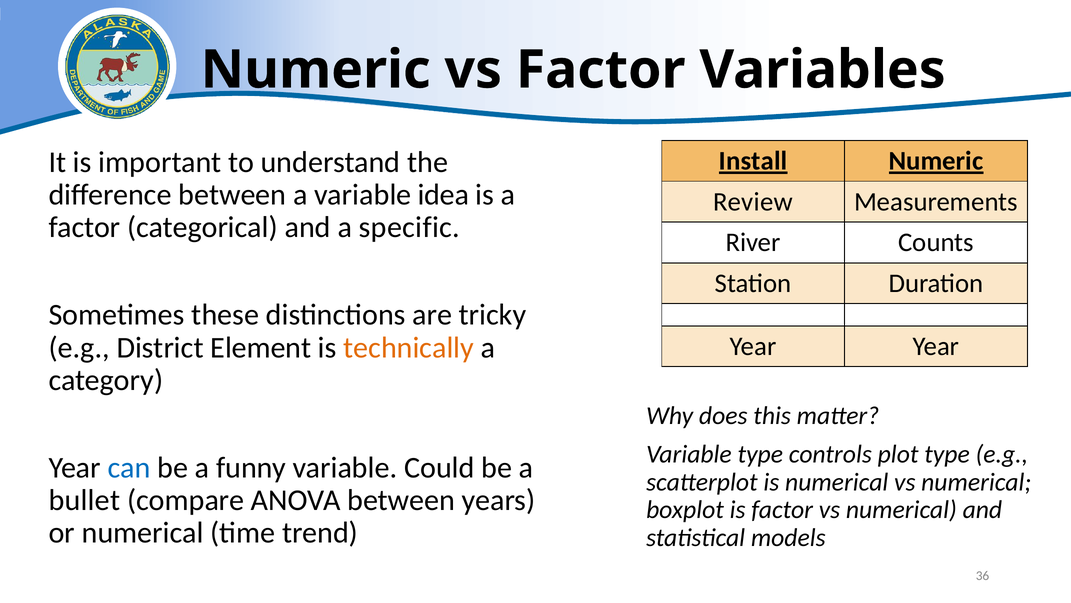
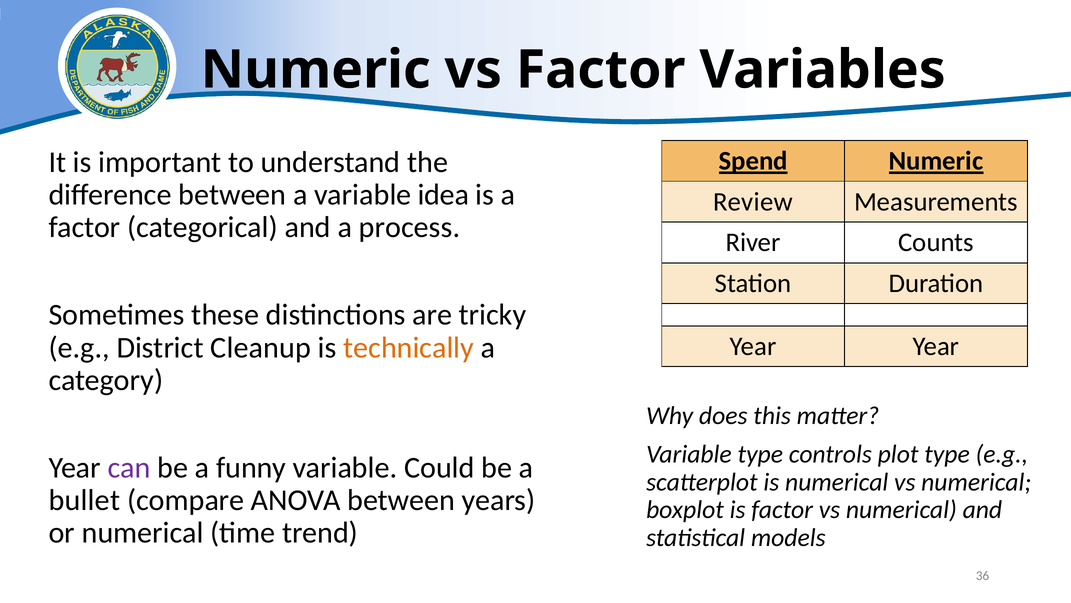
Install: Install -> Spend
specific: specific -> process
Element: Element -> Cleanup
can colour: blue -> purple
